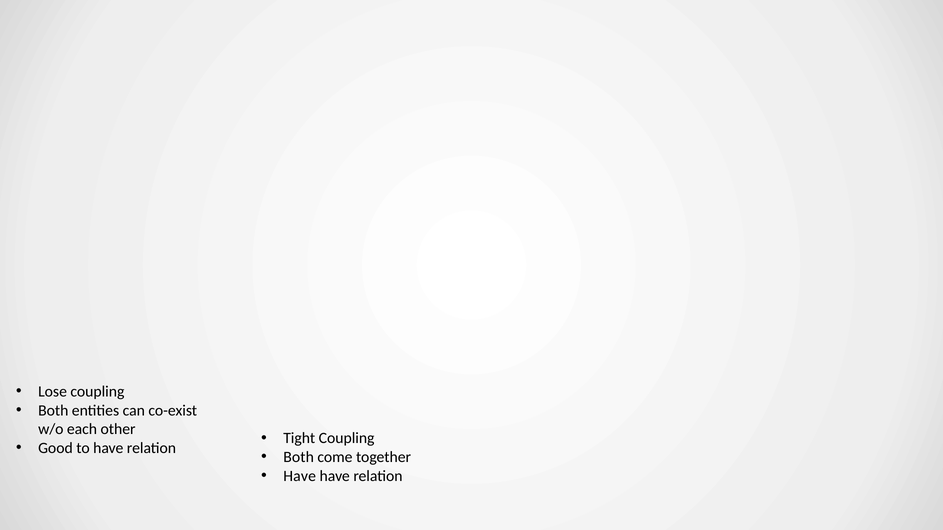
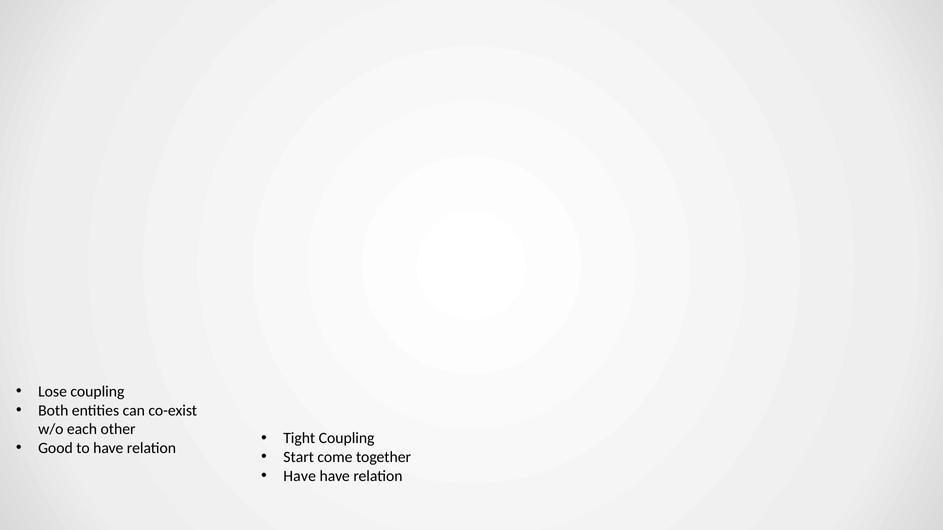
Both at (299, 458): Both -> Start
